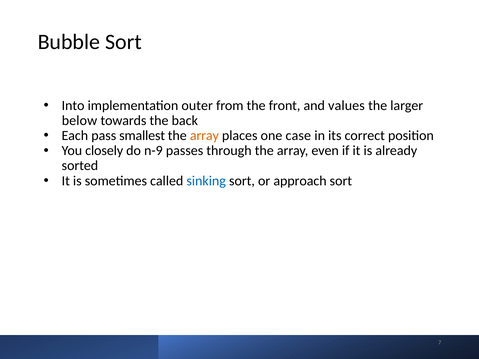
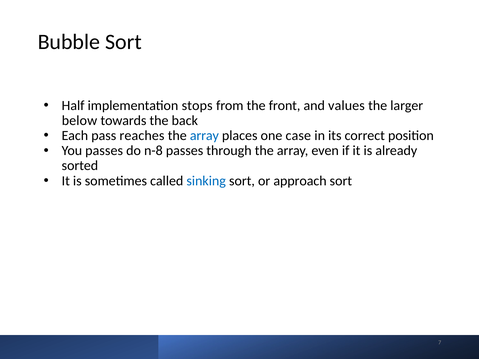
Into: Into -> Half
outer: outer -> stops
smallest: smallest -> reaches
array at (204, 136) colour: orange -> blue
You closely: closely -> passes
n-9: n-9 -> n-8
